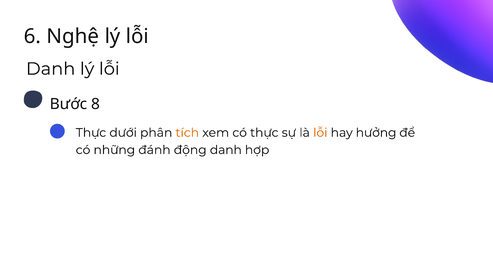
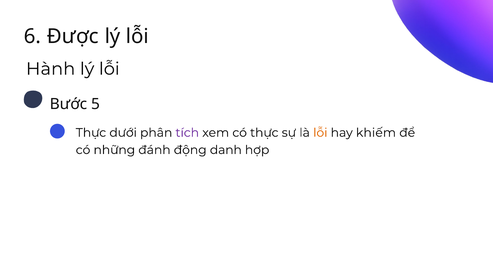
Nghệ: Nghệ -> Được
Danh at (51, 69): Danh -> Hành
8: 8 -> 5
tích colour: orange -> purple
hưởng: hưởng -> khiếm
